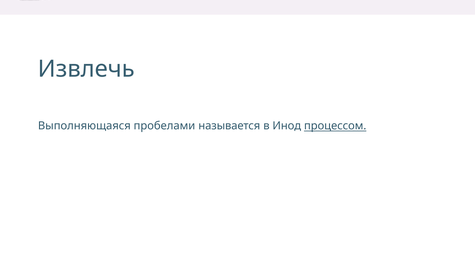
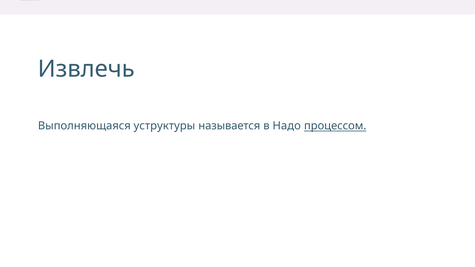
пробелами: пробелами -> уструктуры
Инод: Инод -> Надо
